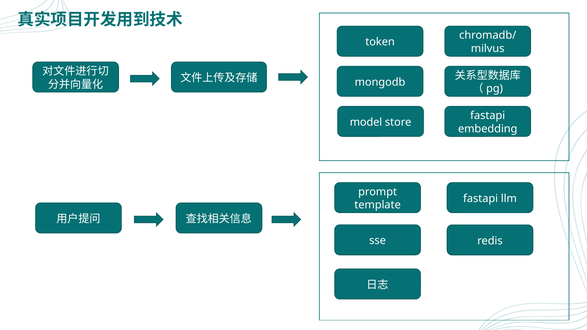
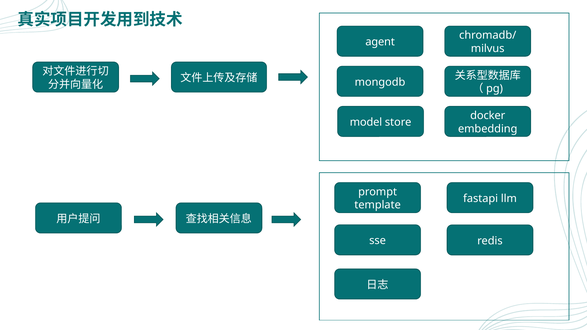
token: token -> agent
fastapi at (488, 116): fastapi -> docker
